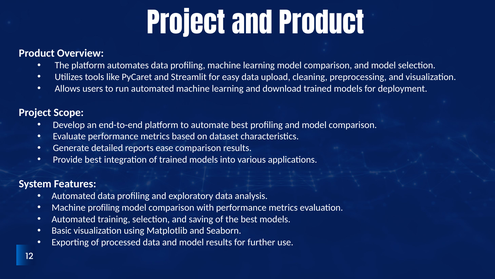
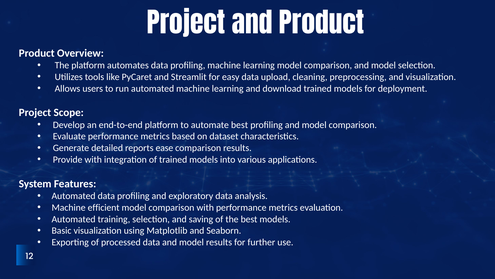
Provide best: best -> with
Machine profiling: profiling -> efficient
